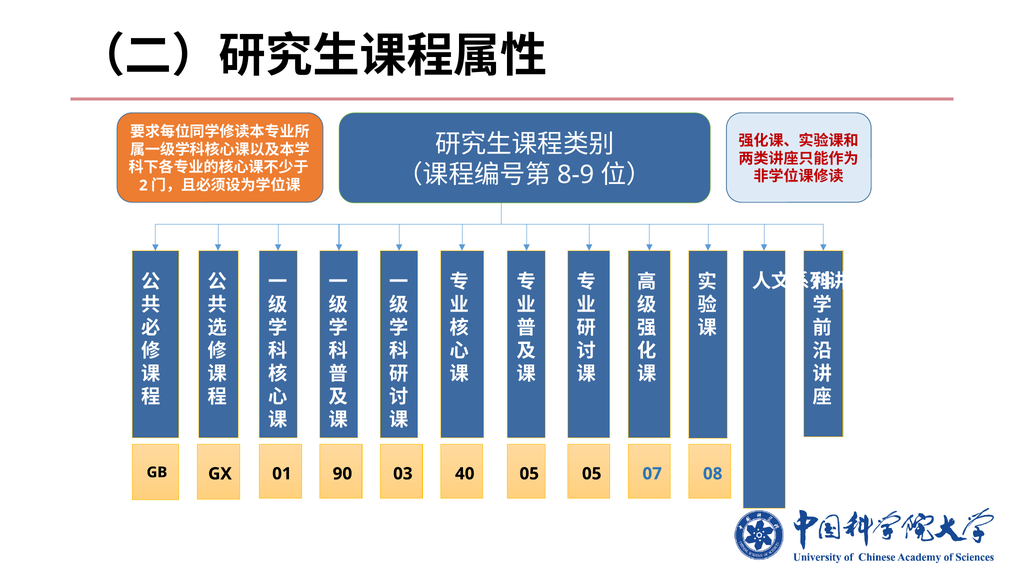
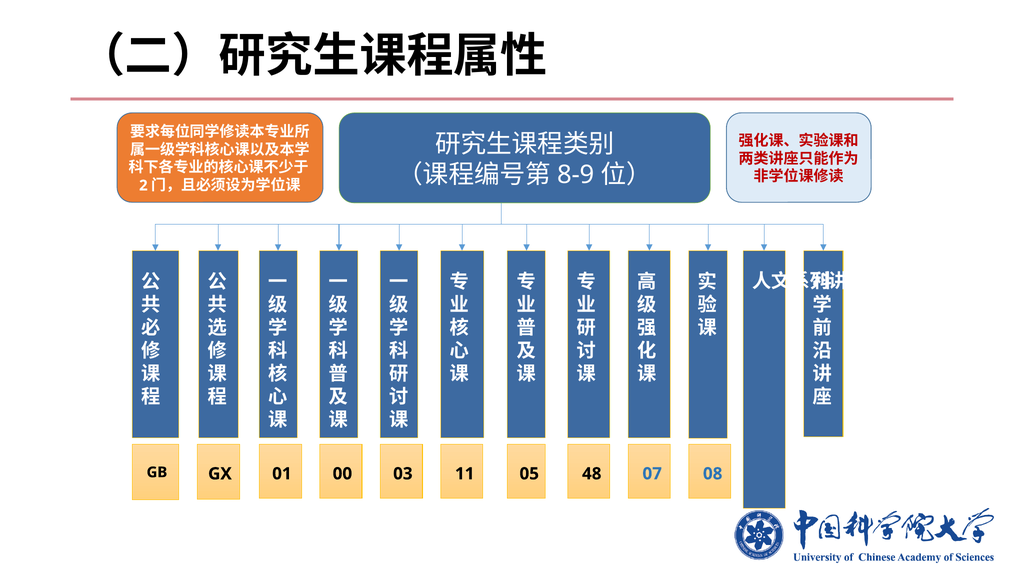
90: 90 -> 00
40: 40 -> 11
05 05: 05 -> 48
